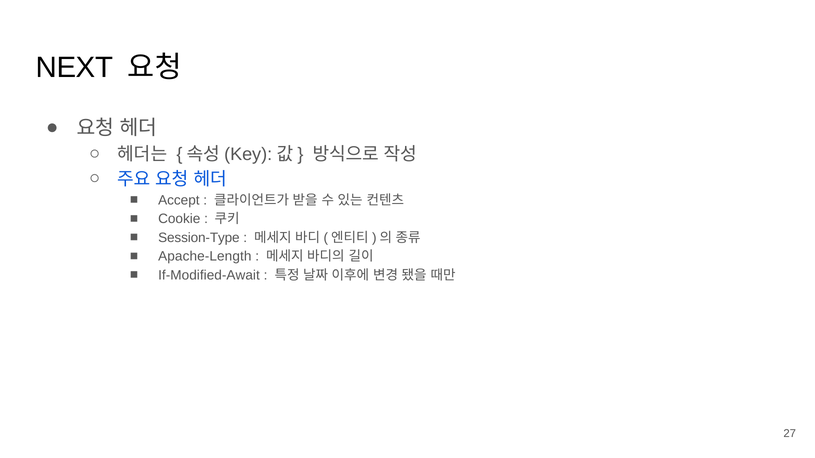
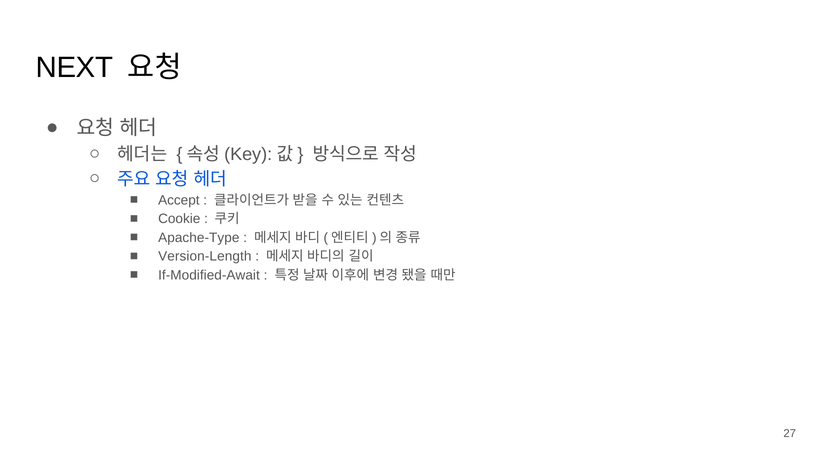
Session-Type: Session-Type -> Apache-Type
Apache-Length: Apache-Length -> Version-Length
